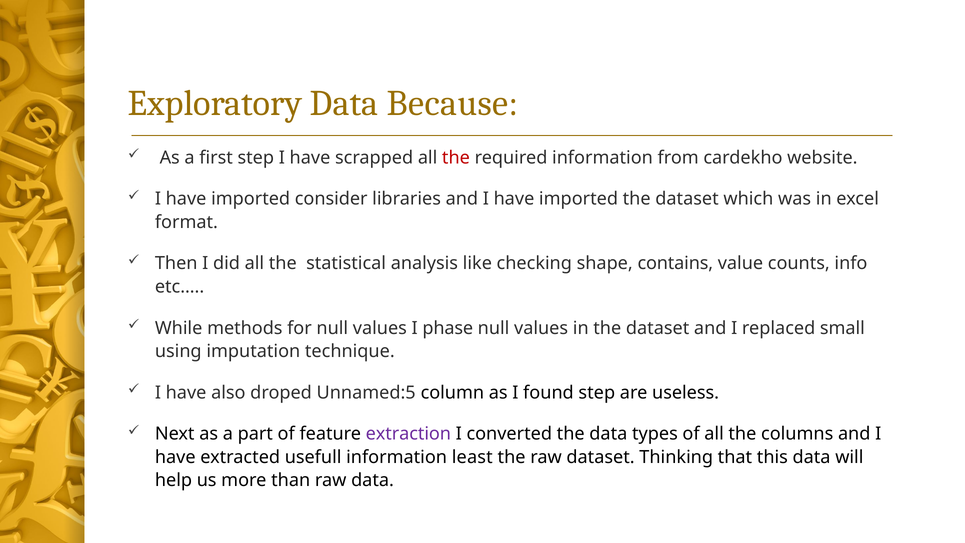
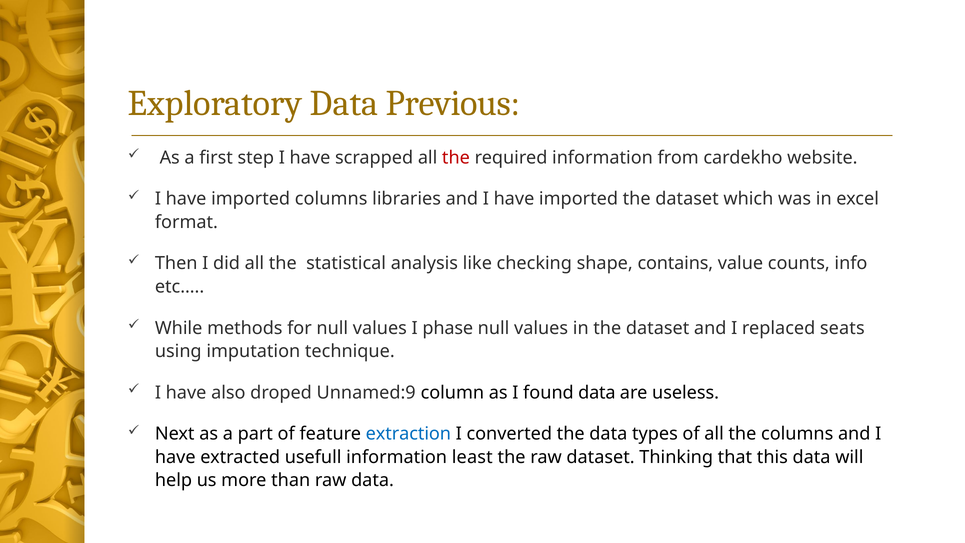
Because: Because -> Previous
imported consider: consider -> columns
small: small -> seats
Unnamed:5: Unnamed:5 -> Unnamed:9
found step: step -> data
extraction colour: purple -> blue
